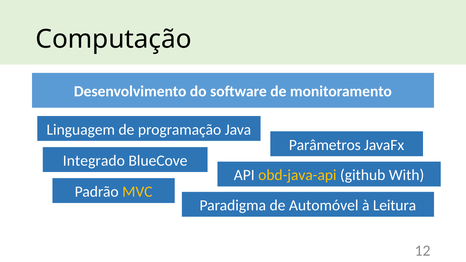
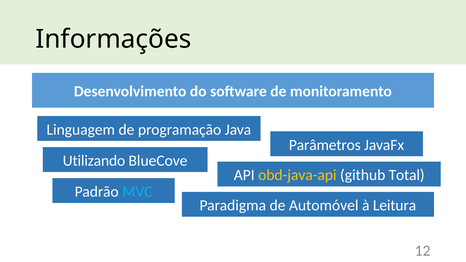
Computação: Computação -> Informações
Integrado: Integrado -> Utilizando
With: With -> Total
MVC colour: yellow -> light blue
